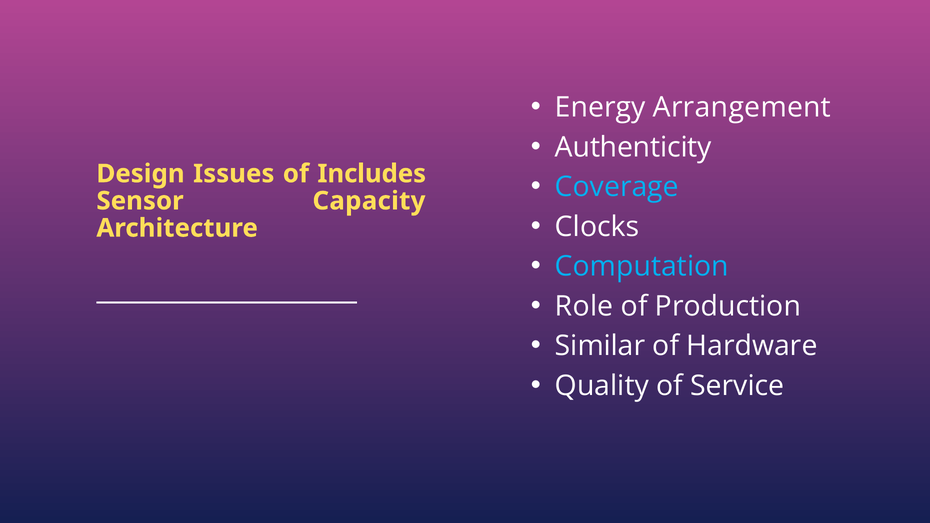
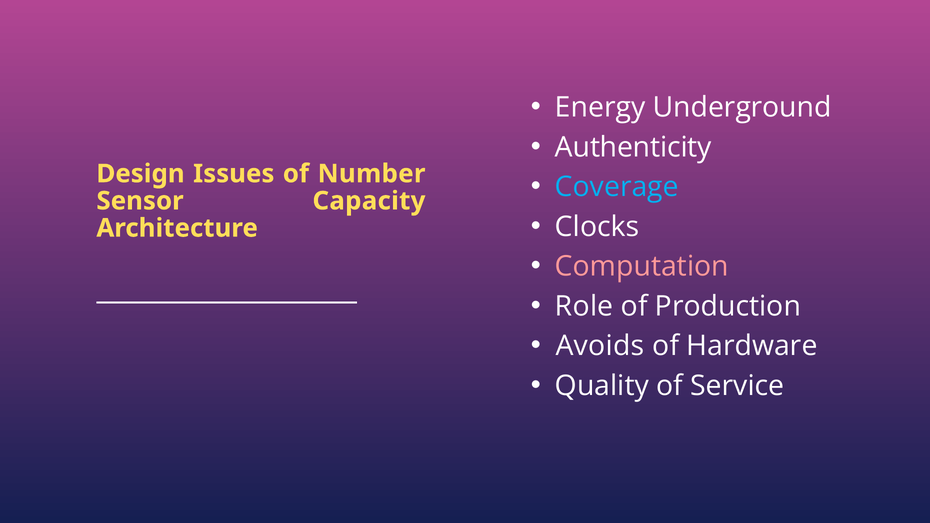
Arrangement: Arrangement -> Underground
Includes: Includes -> Number
Computation colour: light blue -> pink
Similar: Similar -> Avoids
